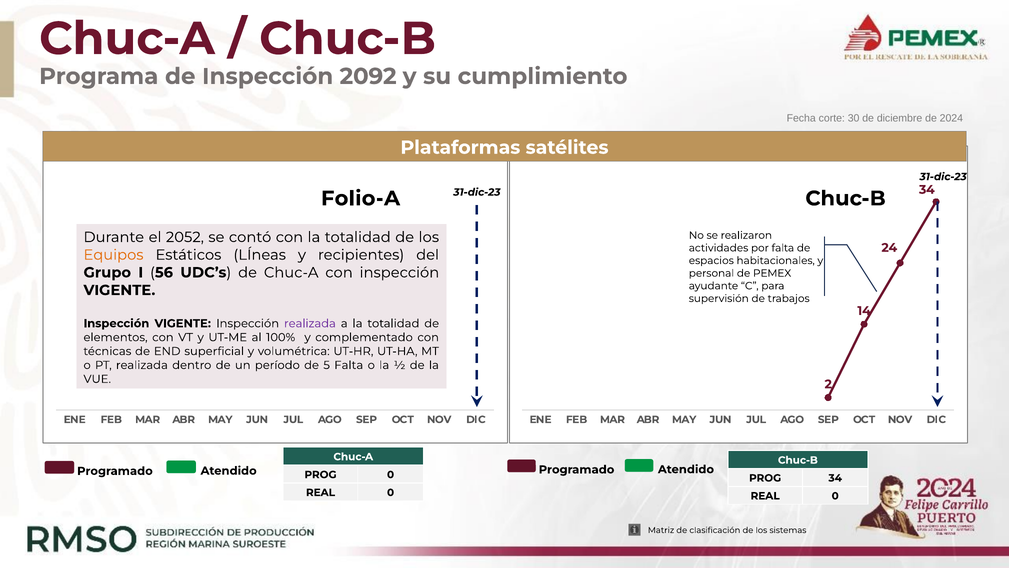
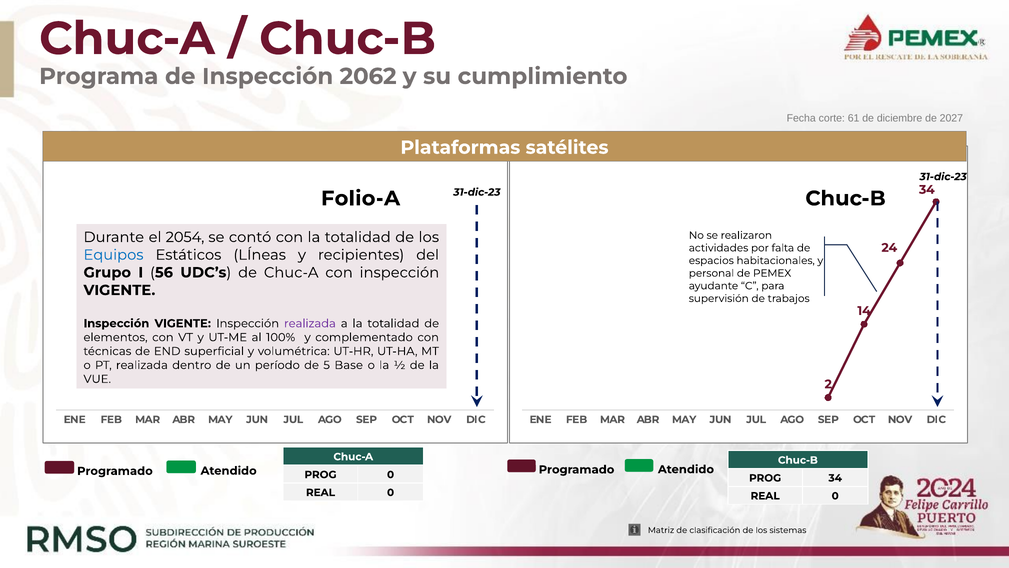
2092: 2092 -> 2062
30: 30 -> 61
2024: 2024 -> 2027
2052: 2052 -> 2054
Equipos colour: orange -> blue
5 Falta: Falta -> Base
